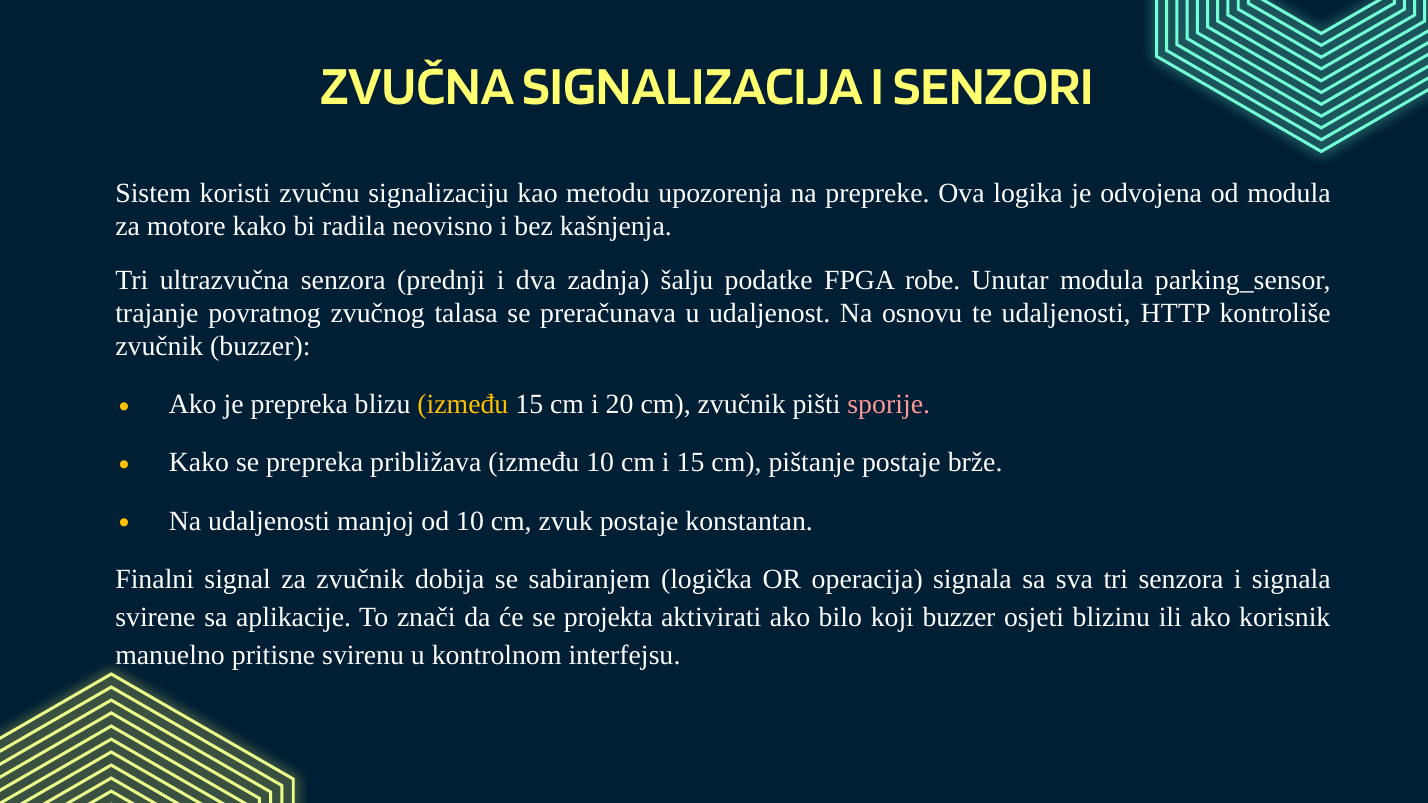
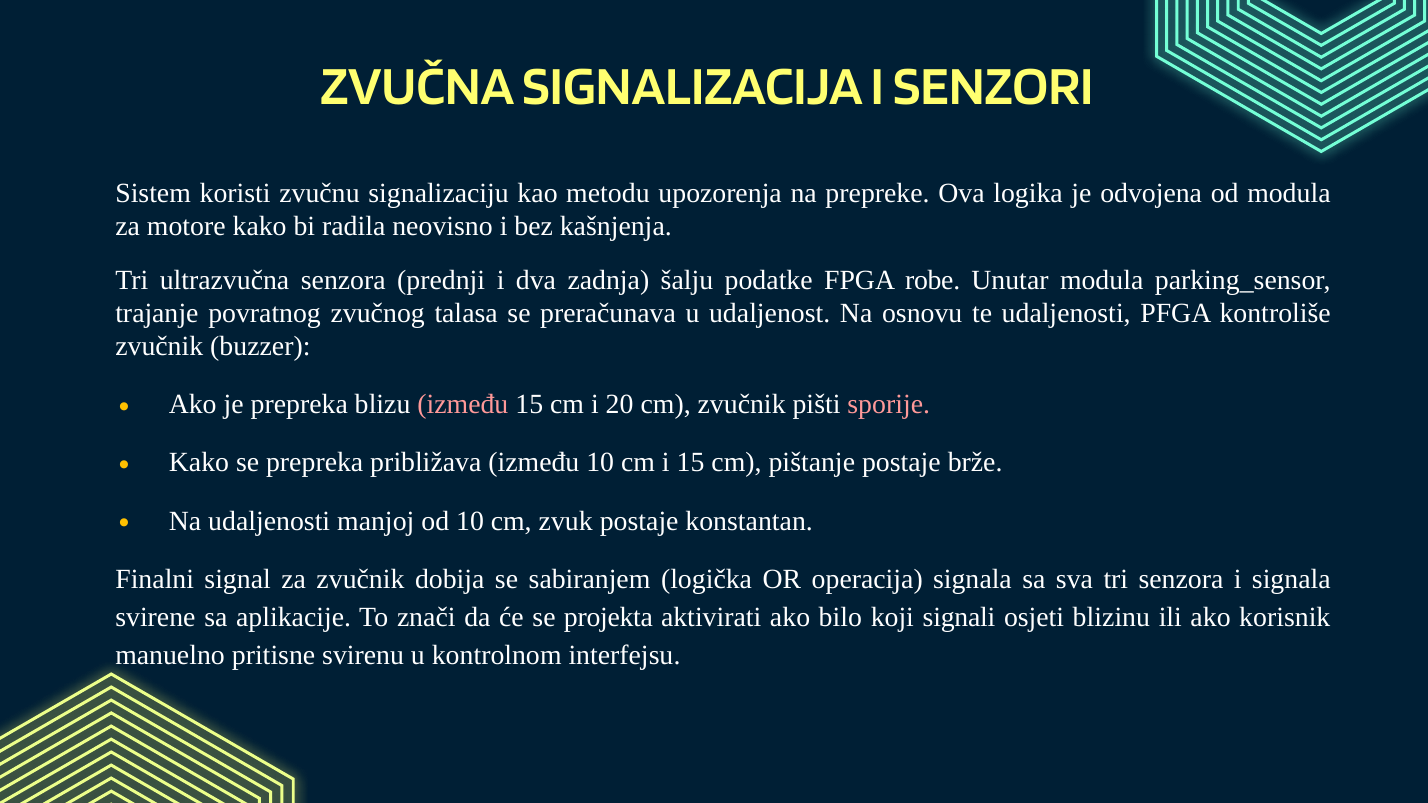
HTTP: HTTP -> PFGA
između at (463, 405) colour: yellow -> pink
koji buzzer: buzzer -> signali
